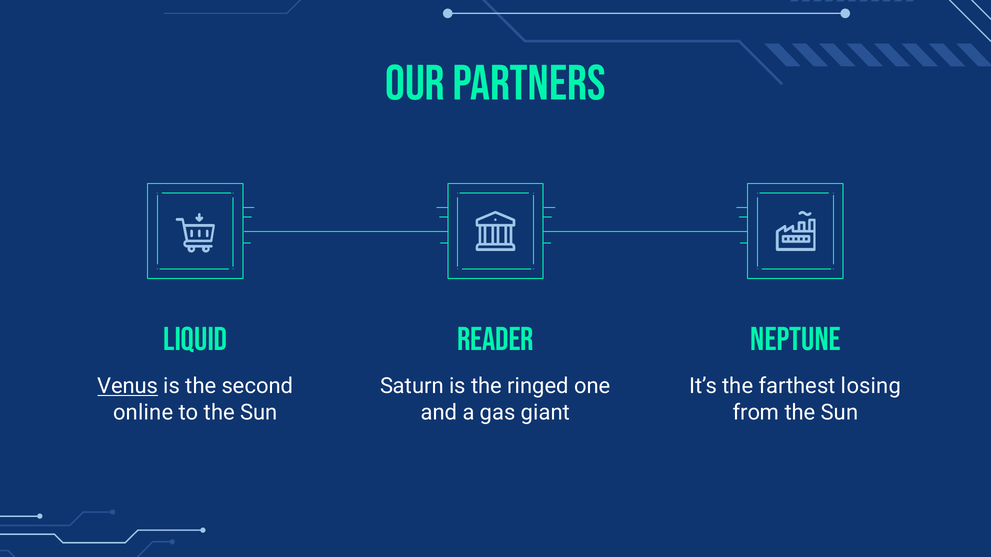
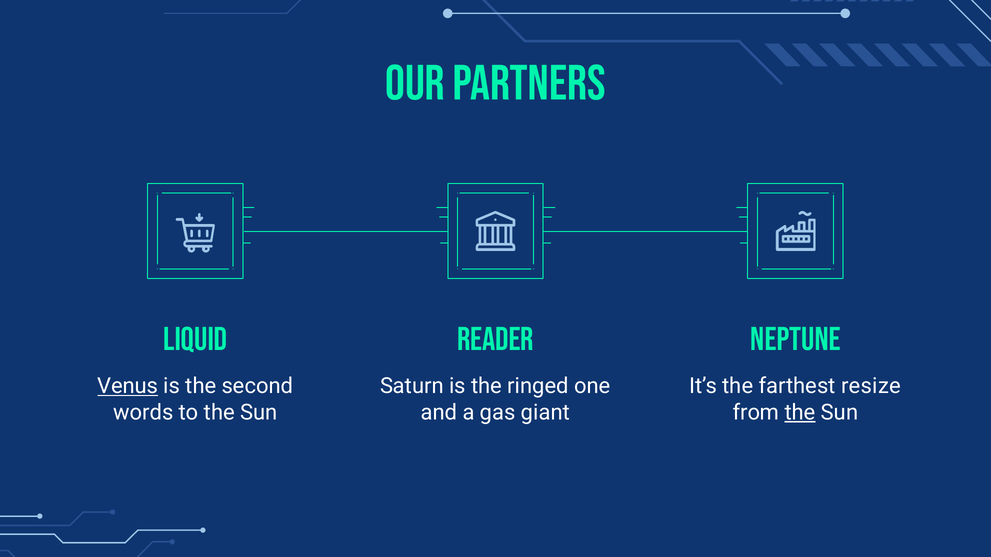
losing: losing -> resize
online: online -> words
the at (800, 413) underline: none -> present
